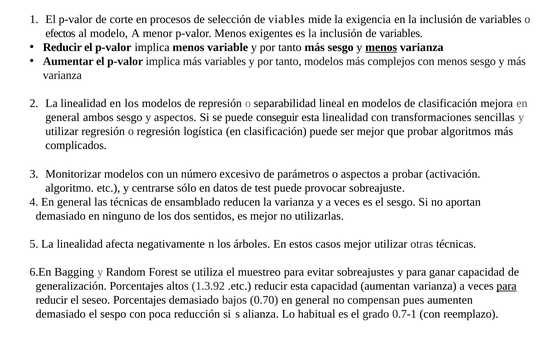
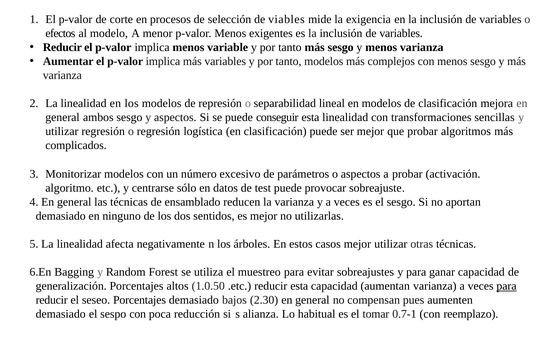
menos at (381, 47) underline: present -> none
1.3.92: 1.3.92 -> 1.0.50
0.70: 0.70 -> 2.30
grado: grado -> tomar
